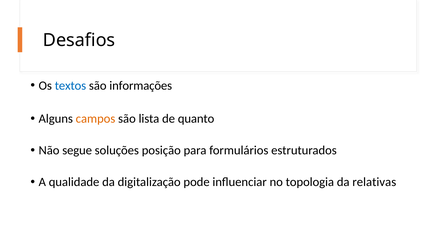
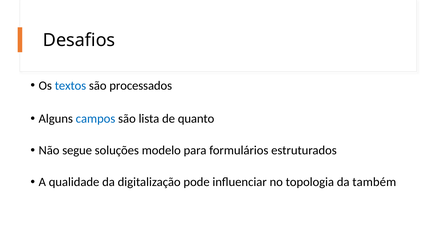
informações: informações -> processados
campos colour: orange -> blue
posição: posição -> modelo
relativas: relativas -> também
